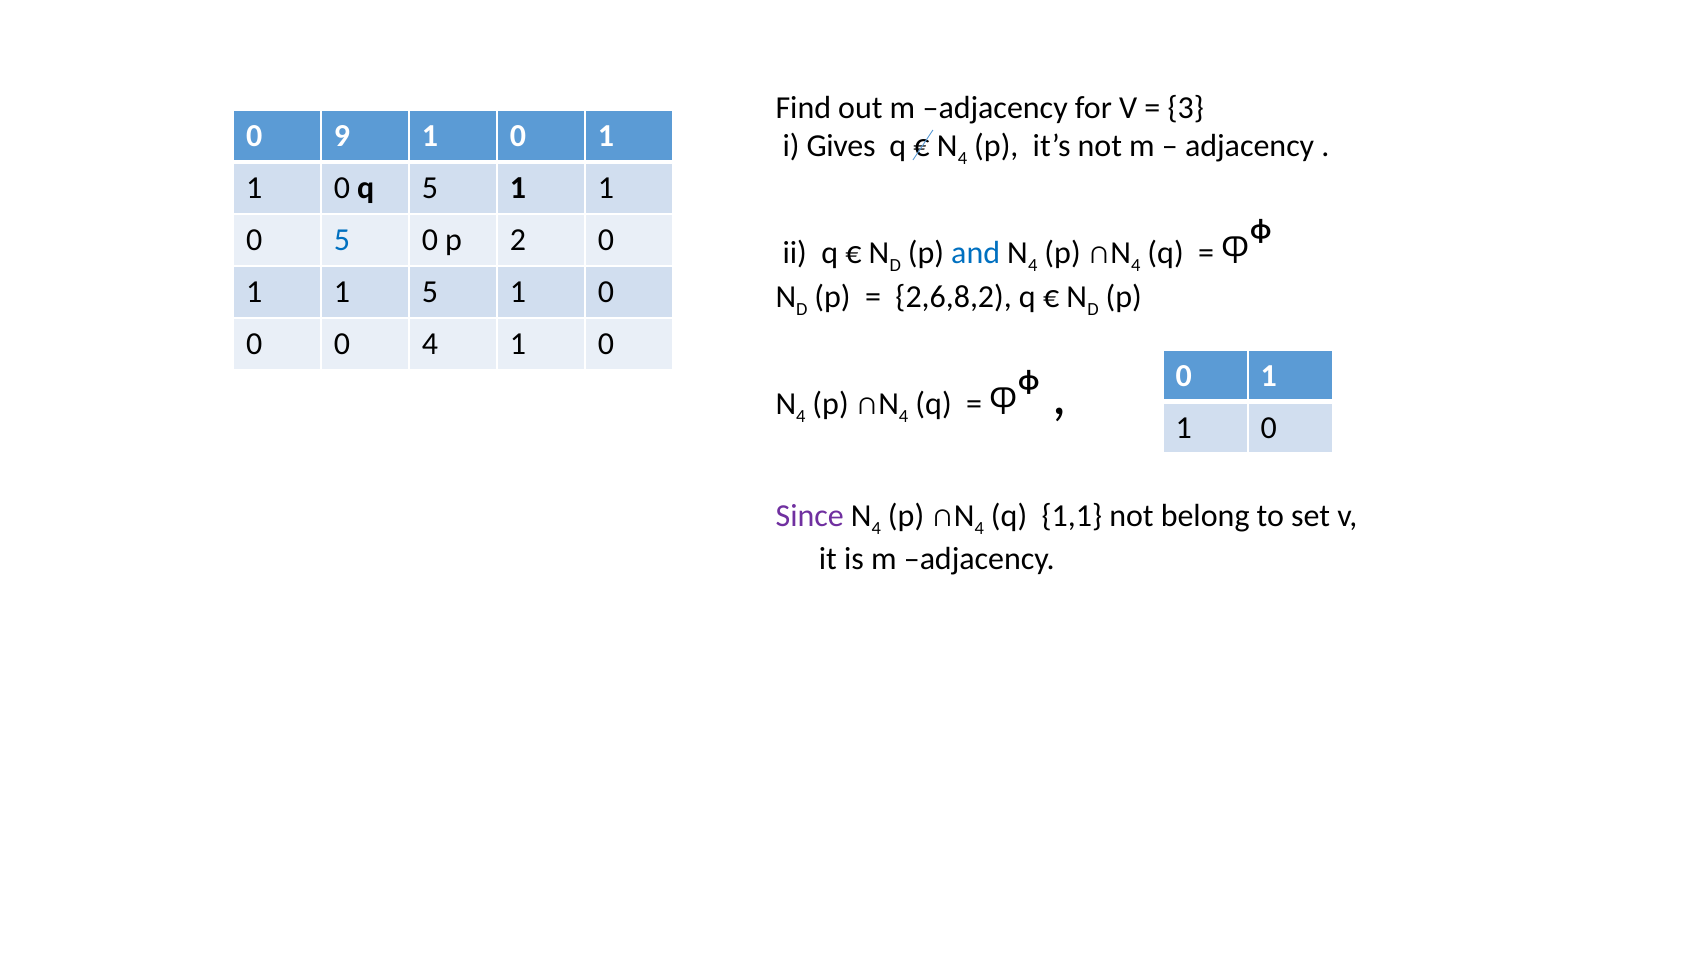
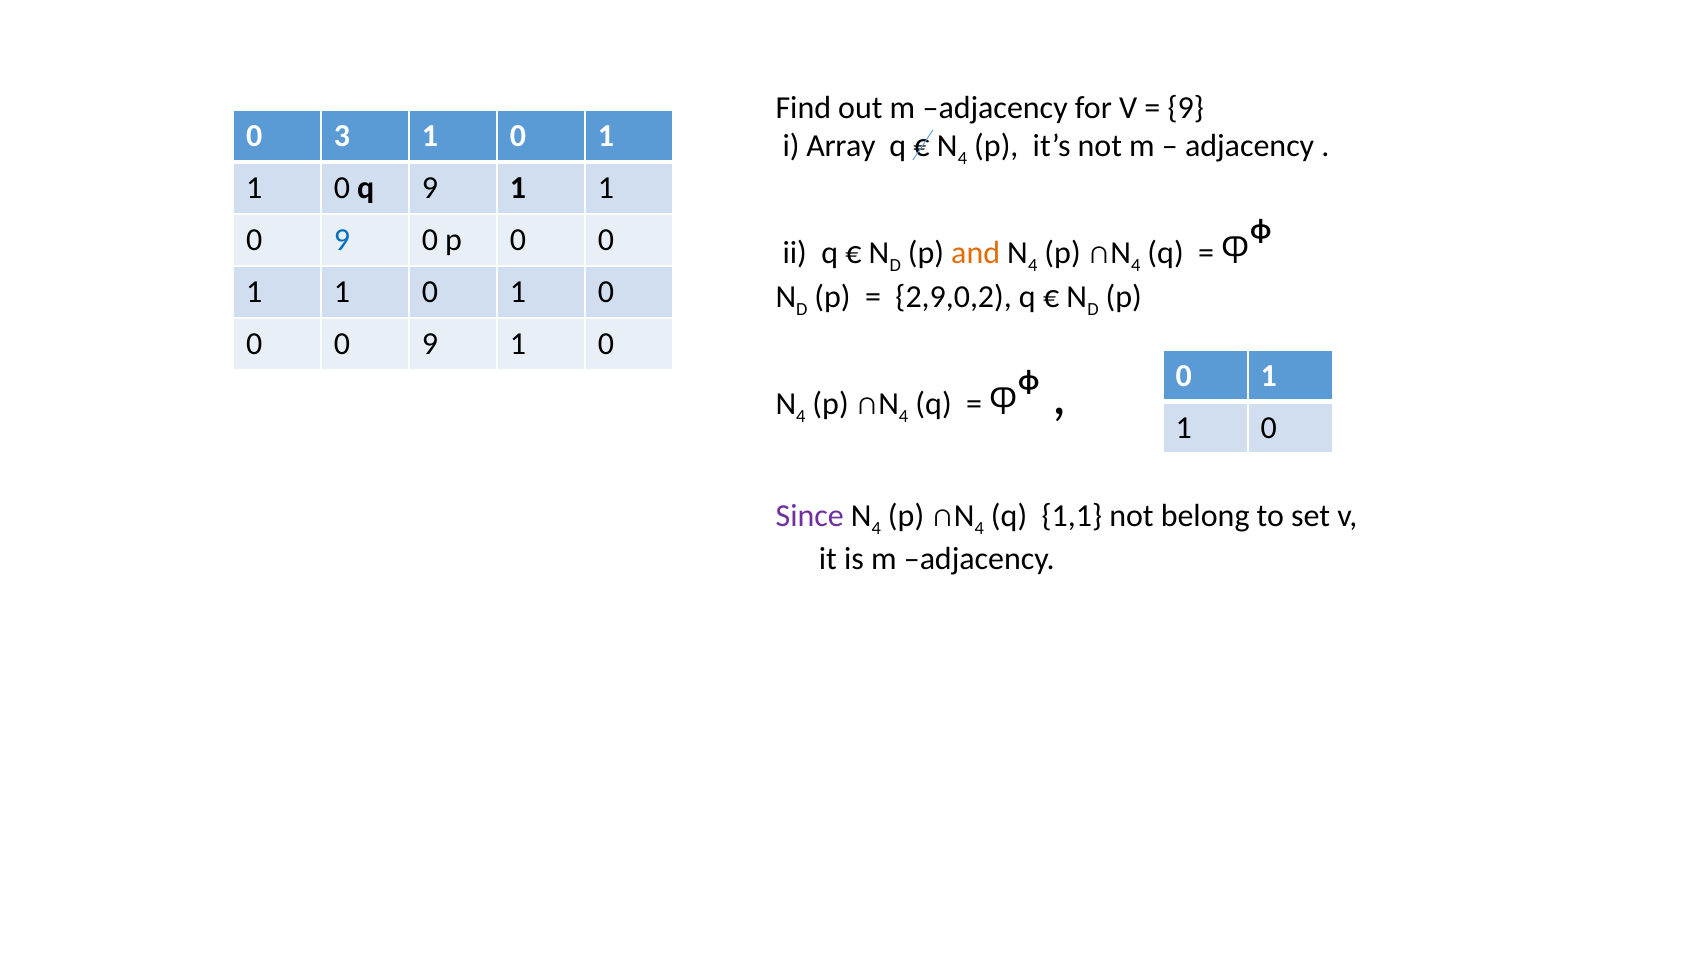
3 at (1186, 108): 3 -> 9
9: 9 -> 3
Gives: Gives -> Array
q 5: 5 -> 9
5 at (342, 240): 5 -> 9
p 2: 2 -> 0
and colour: blue -> orange
5 at (430, 292): 5 -> 0
2,6,8,2: 2,6,8,2 -> 2,9,0,2
0 0 4: 4 -> 9
